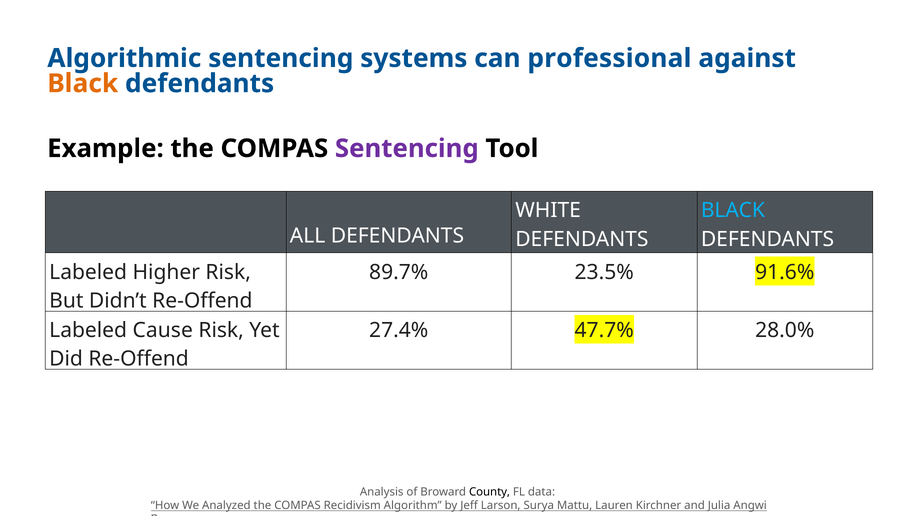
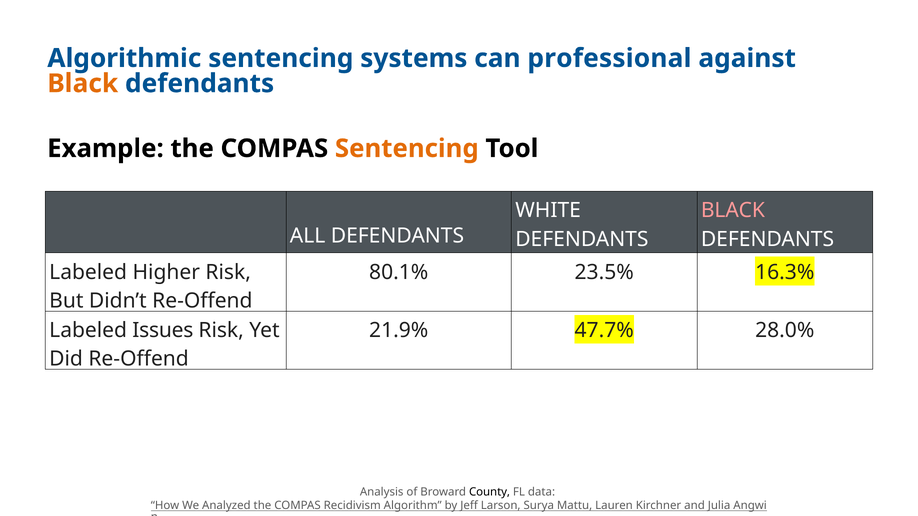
Sentencing at (407, 149) colour: purple -> orange
BLACK at (733, 211) colour: light blue -> pink
89.7%: 89.7% -> 80.1%
91.6%: 91.6% -> 16.3%
Cause: Cause -> Issues
27.4%: 27.4% -> 21.9%
